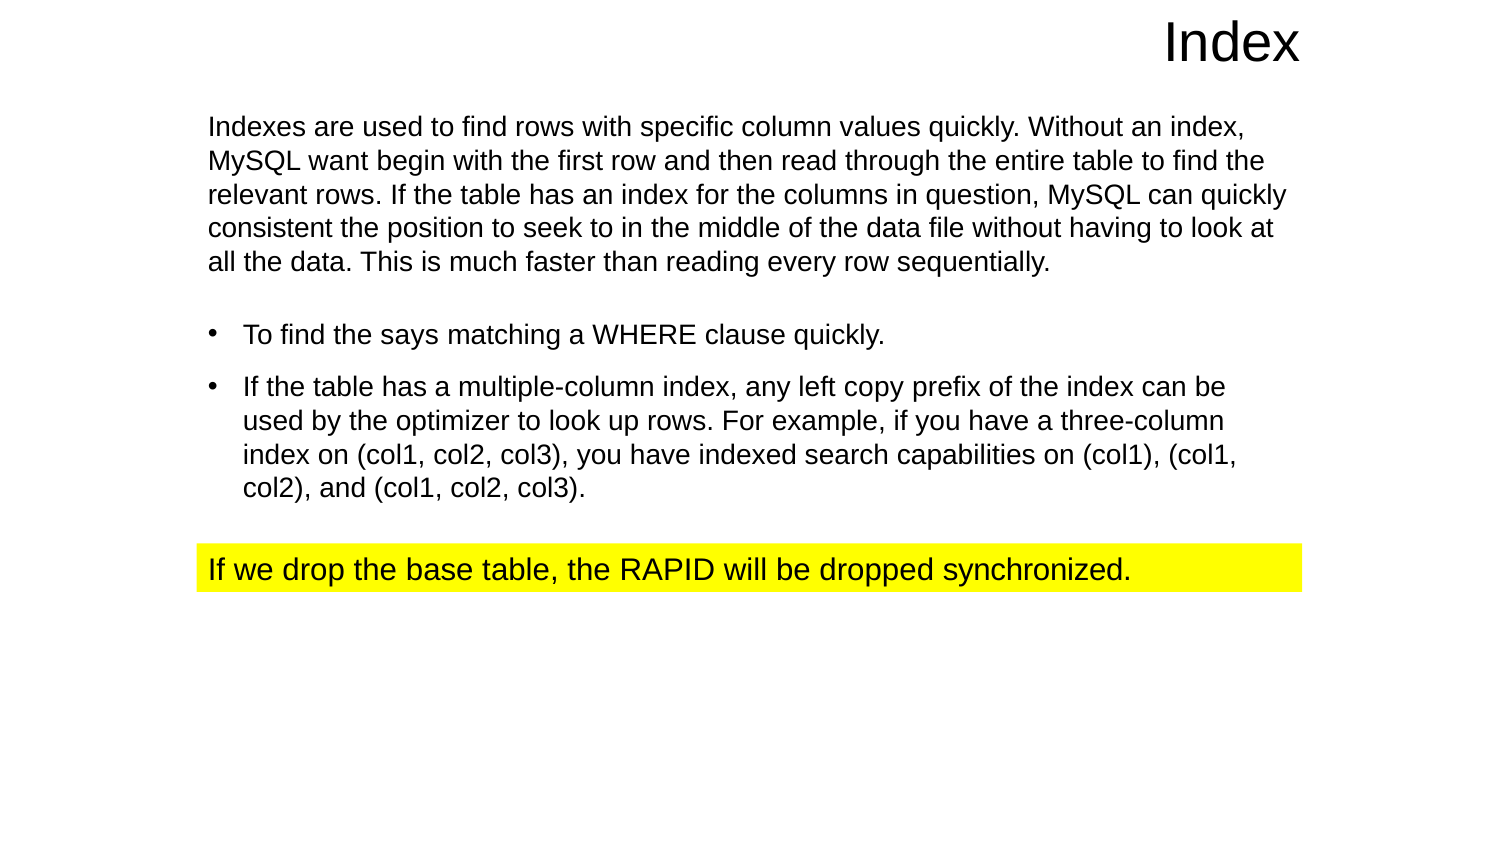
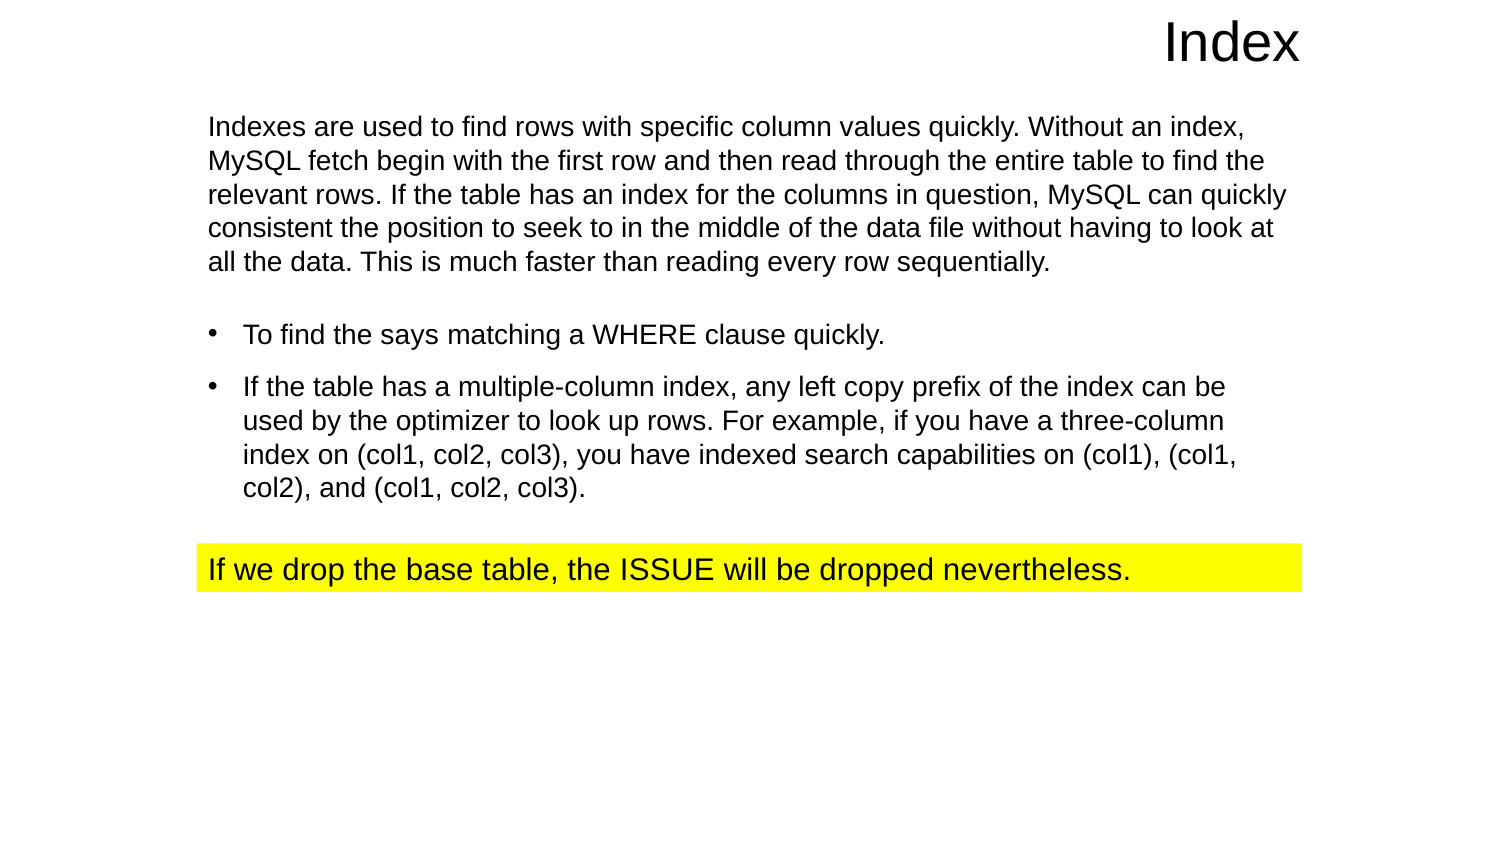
want: want -> fetch
RAPID: RAPID -> ISSUE
synchronized: synchronized -> nevertheless
